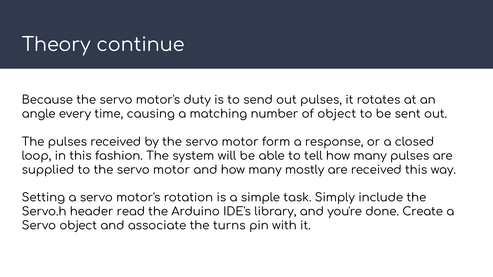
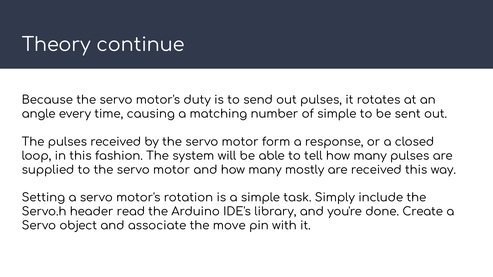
of object: object -> simple
turns: turns -> move
